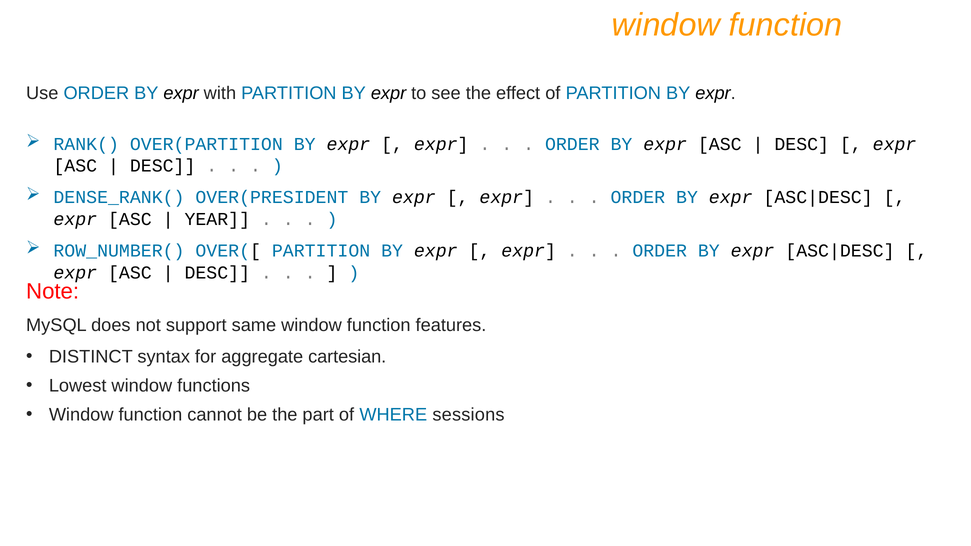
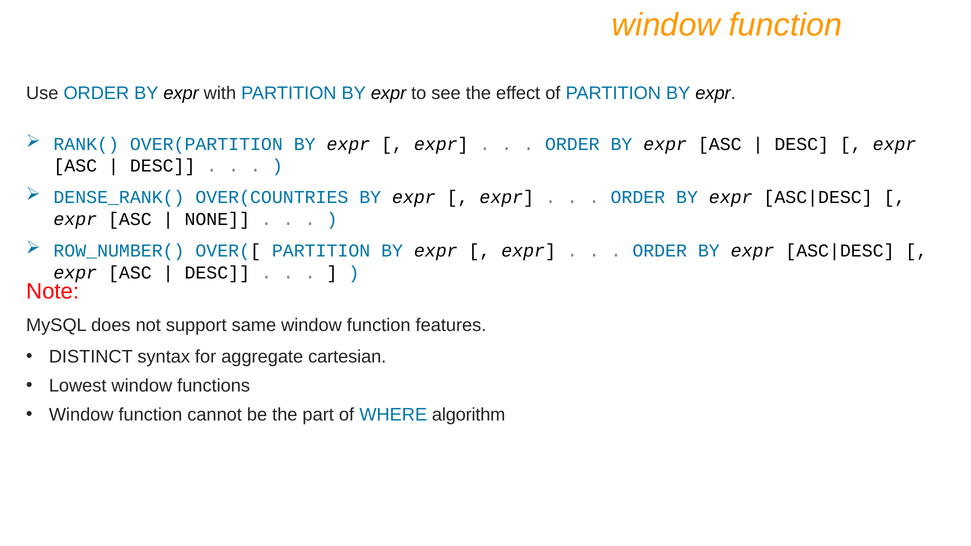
OVER(PRESIDENT: OVER(PRESIDENT -> OVER(COUNTRIES
YEAR: YEAR -> NONE
sessions: sessions -> algorithm
